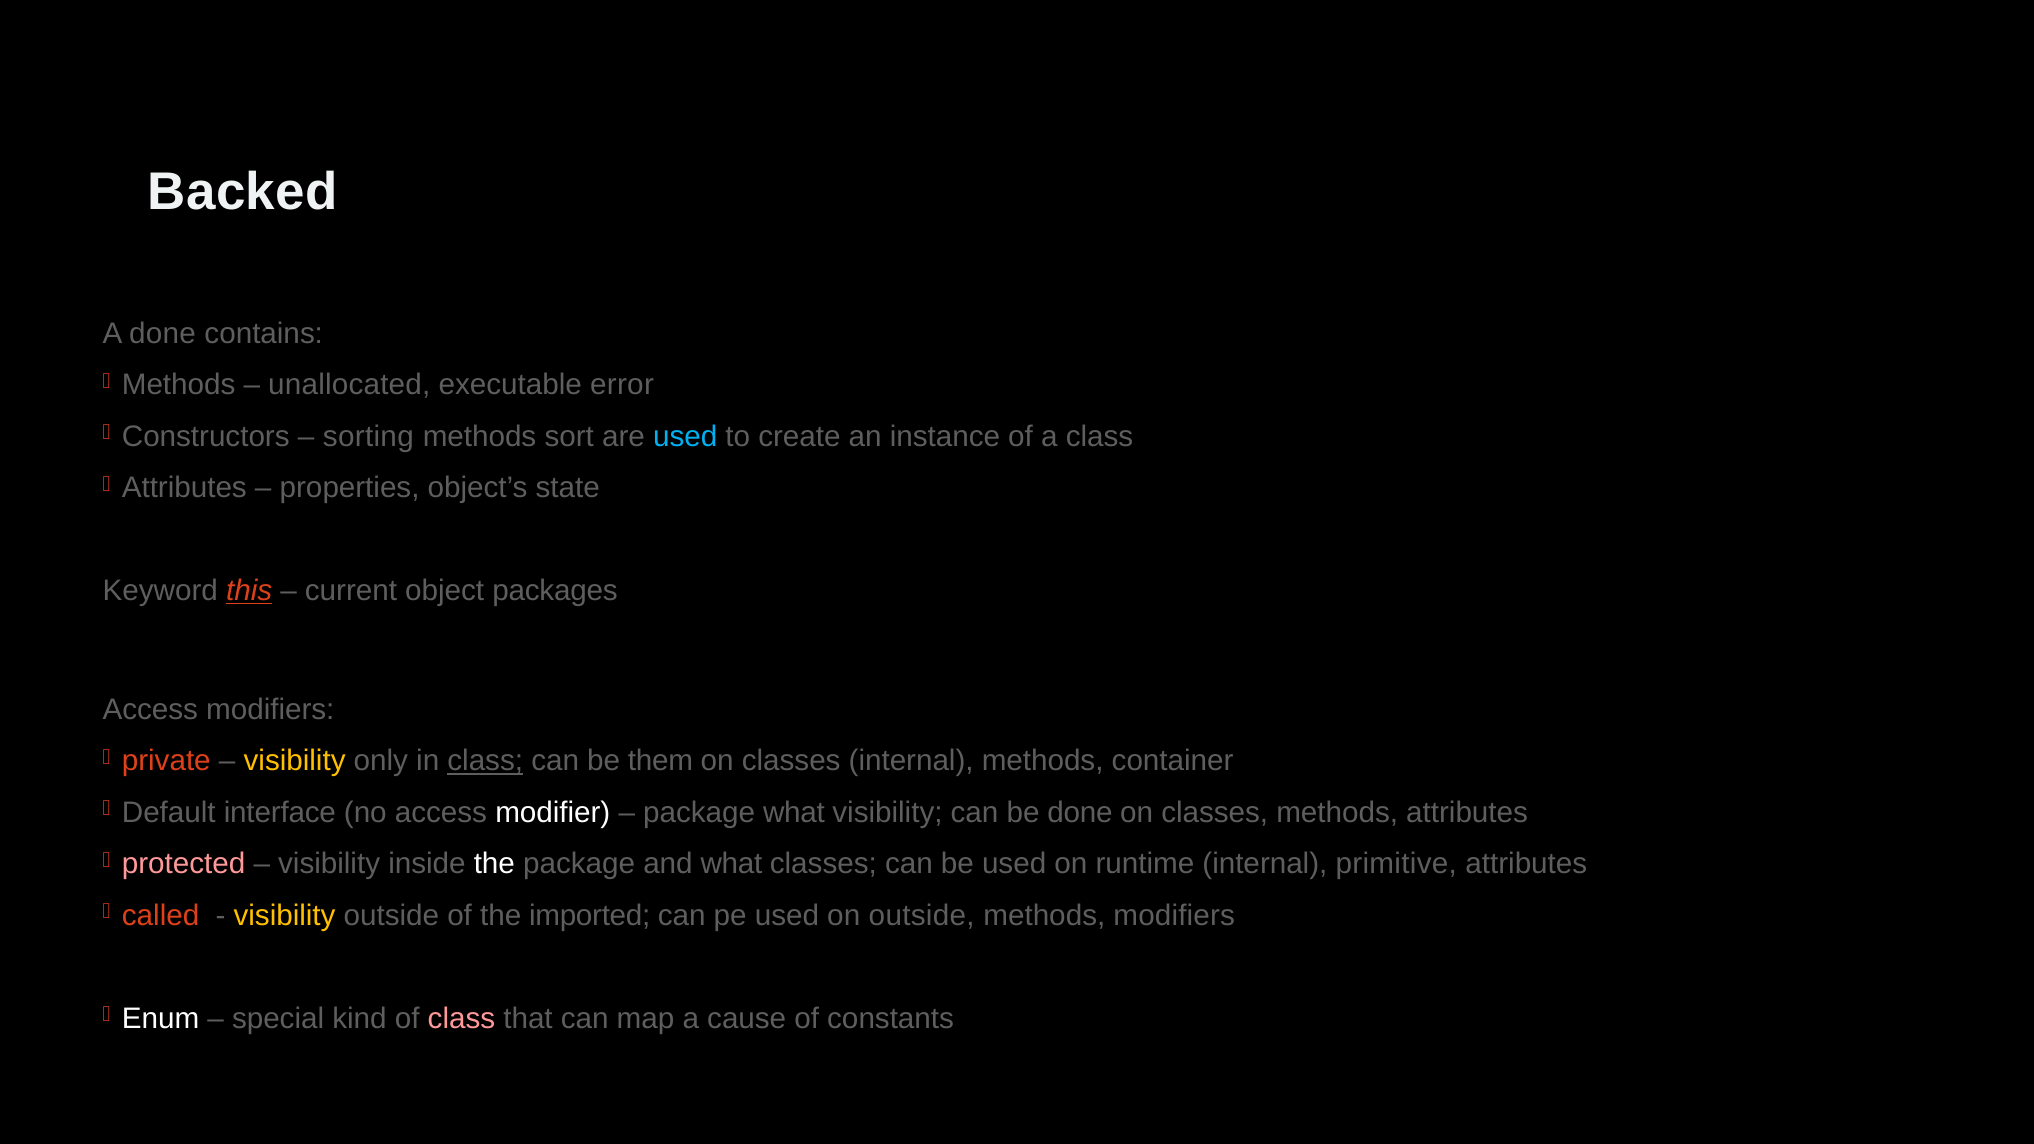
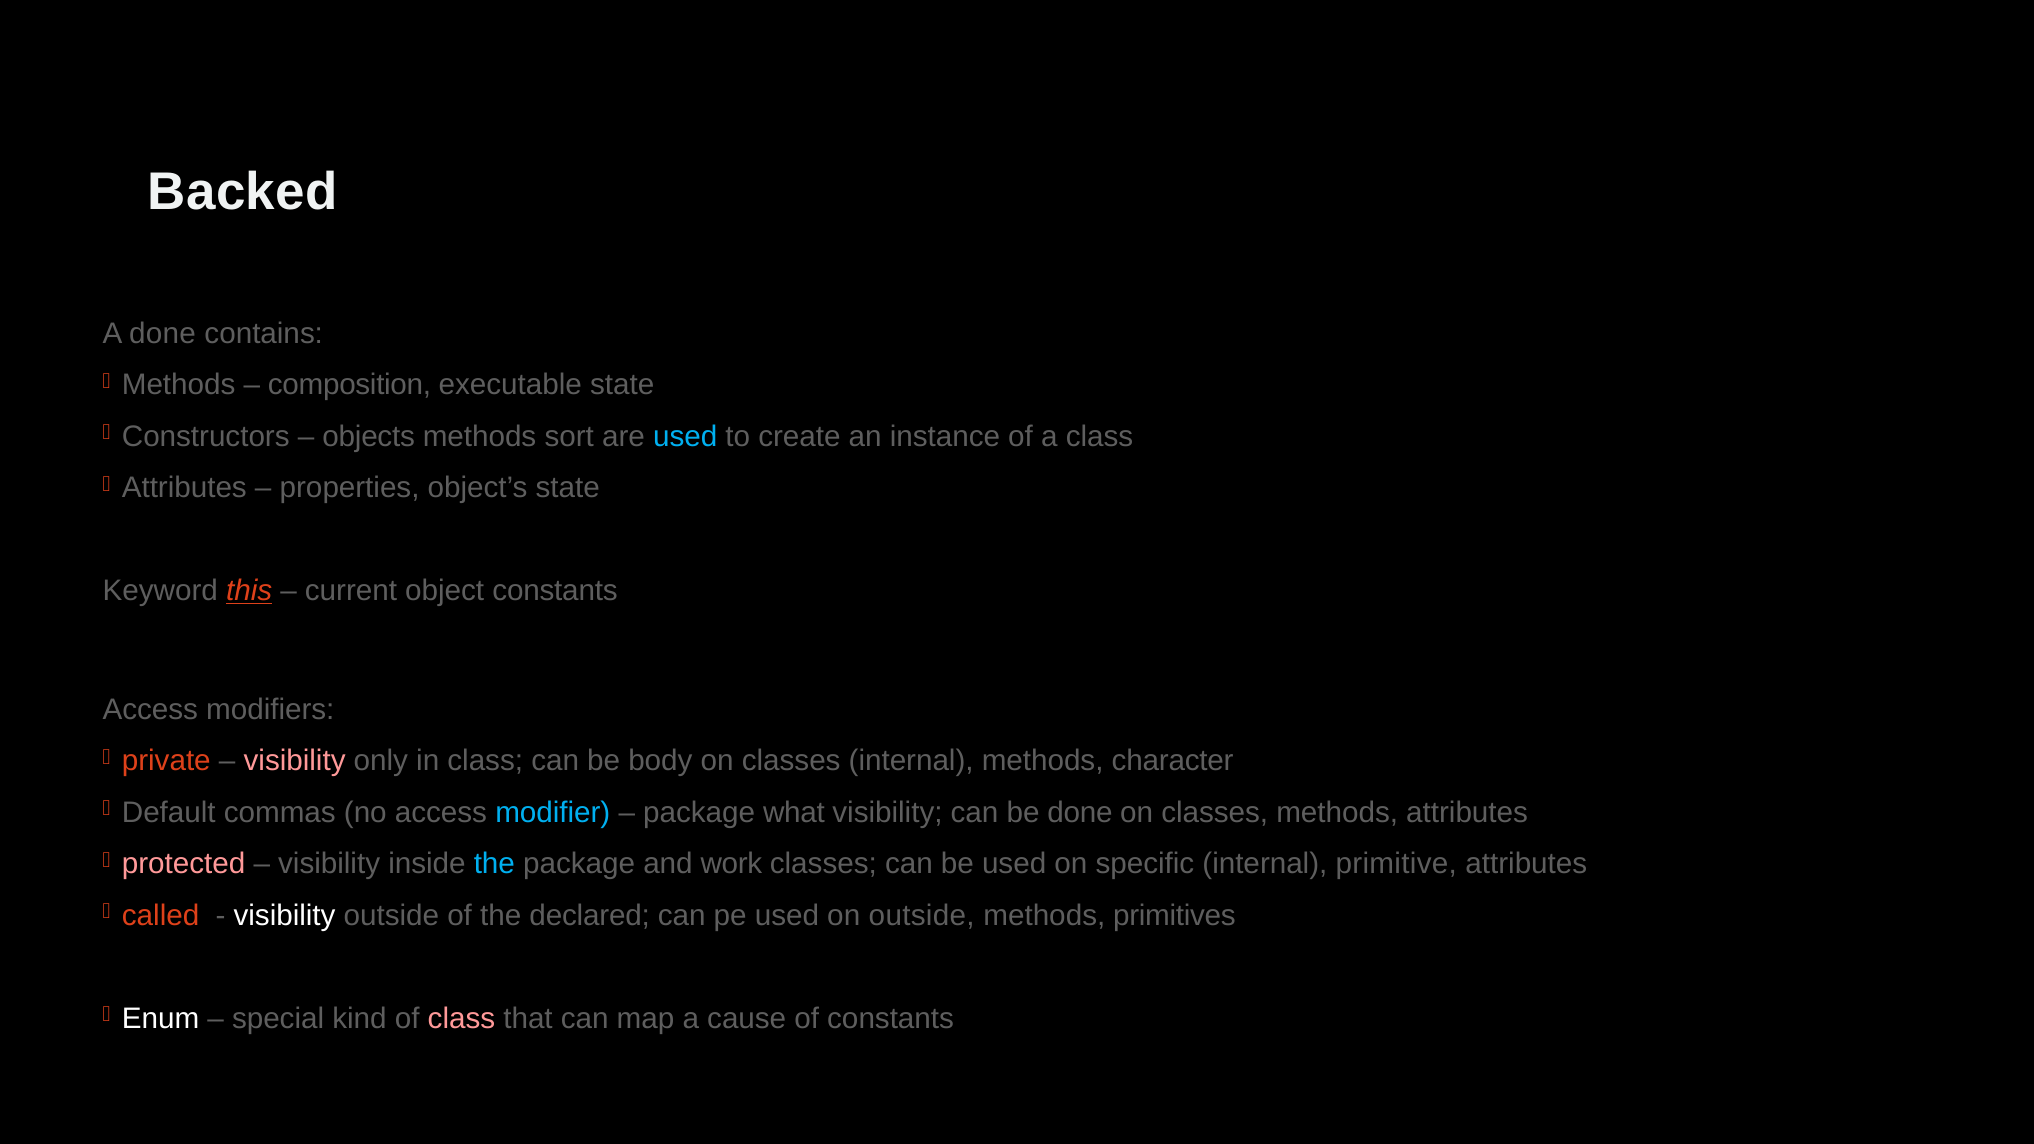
unallocated: unallocated -> composition
executable error: error -> state
sorting: sorting -> objects
object packages: packages -> constants
visibility at (295, 761) colour: yellow -> pink
class at (485, 761) underline: present -> none
them: them -> body
container: container -> character
interface: interface -> commas
modifier colour: white -> light blue
the at (494, 864) colour: white -> light blue
and what: what -> work
runtime: runtime -> specific
visibility at (285, 916) colour: yellow -> white
imported: imported -> declared
methods modifiers: modifiers -> primitives
